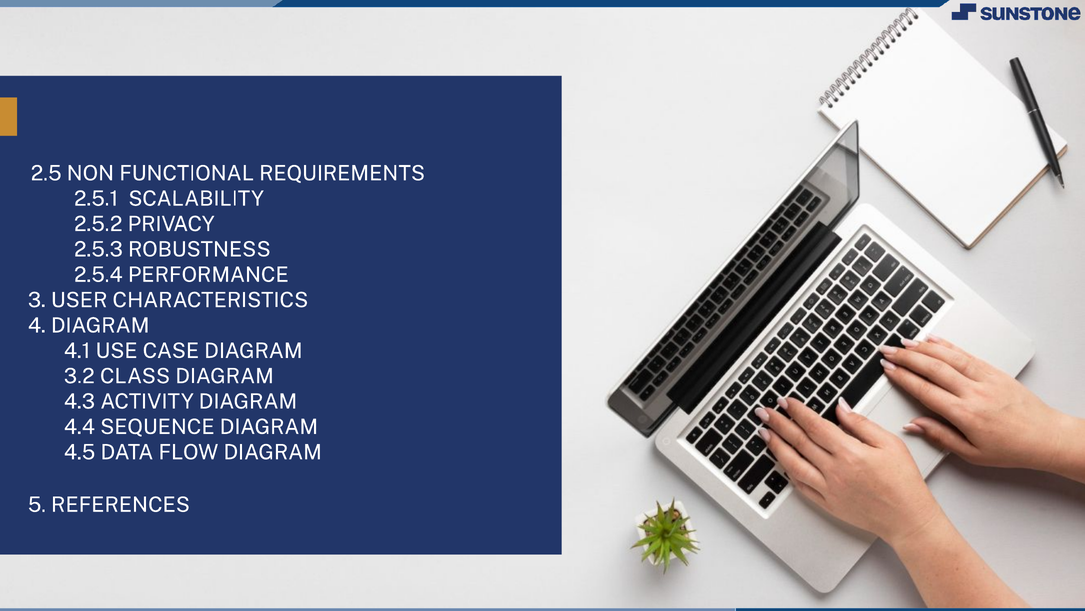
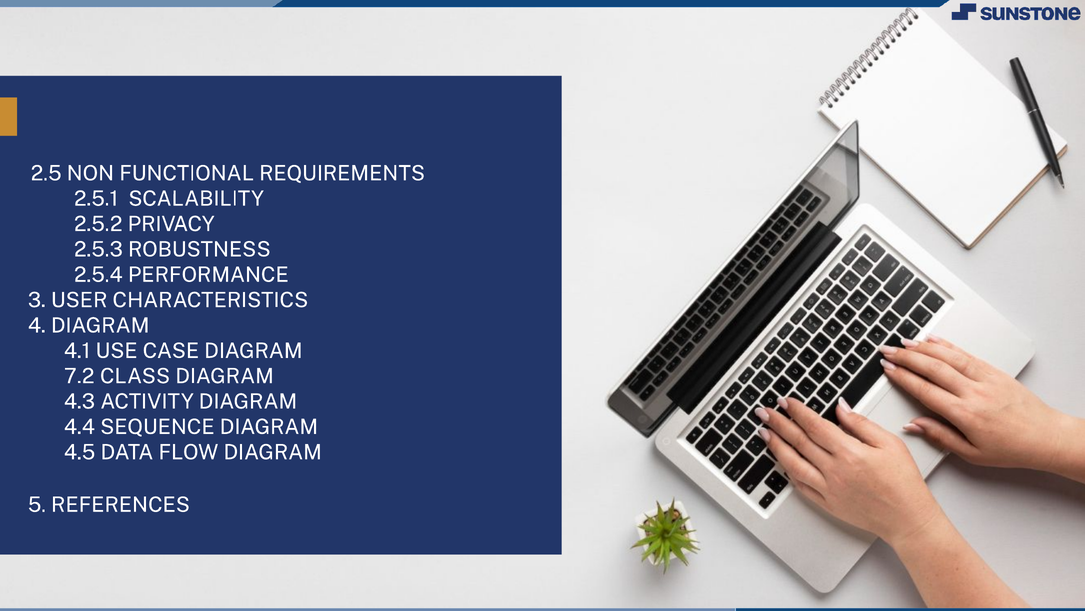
3.2: 3.2 -> 7.2
